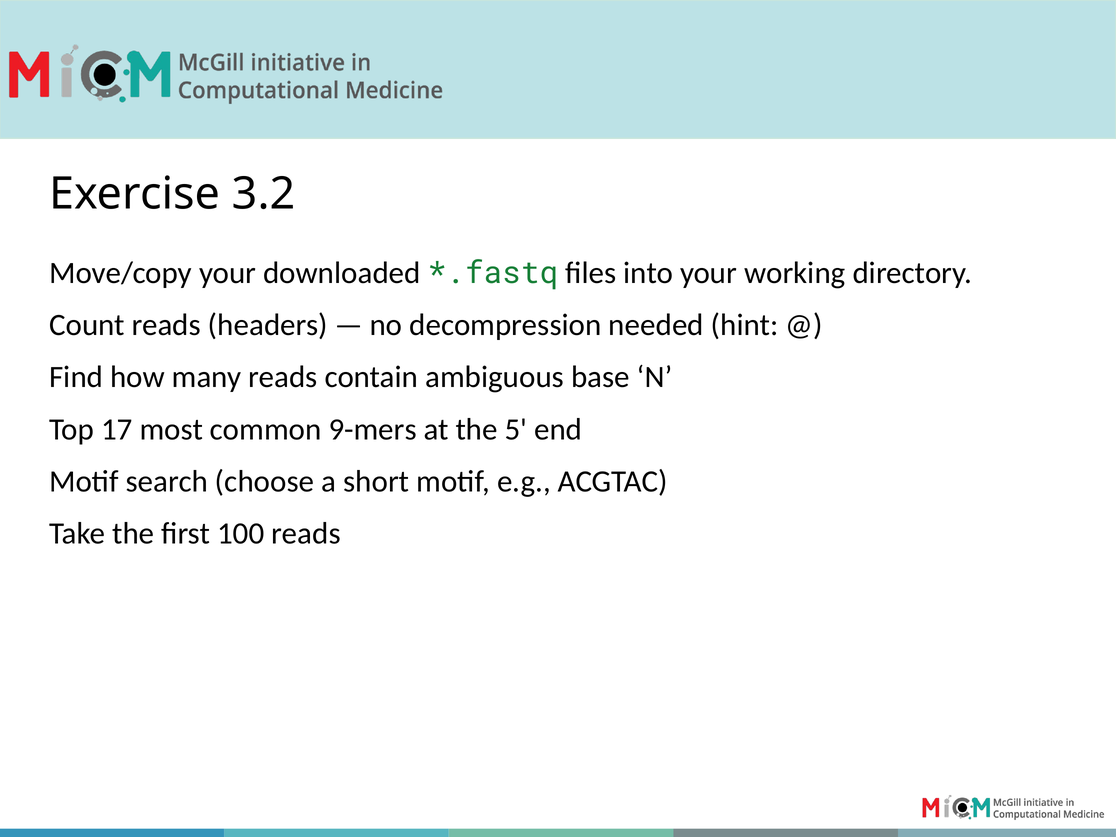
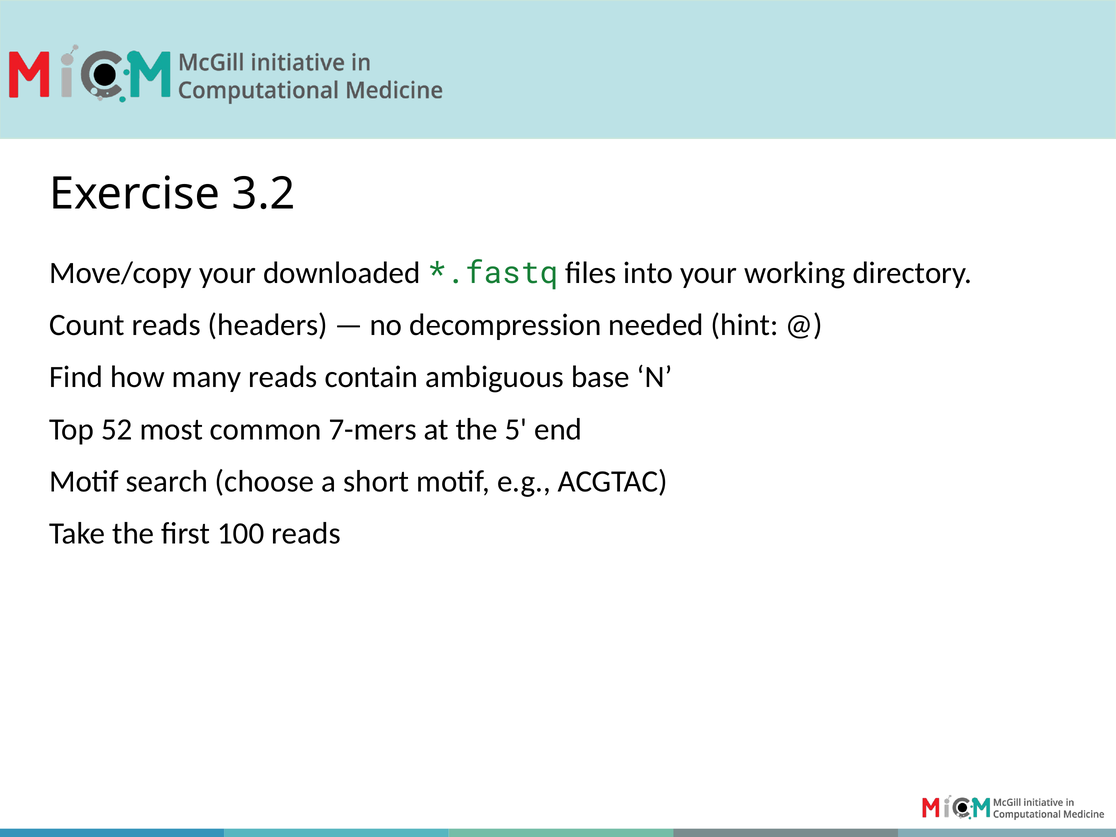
17: 17 -> 52
9-mers: 9-mers -> 7-mers
